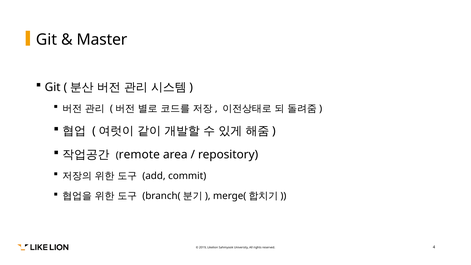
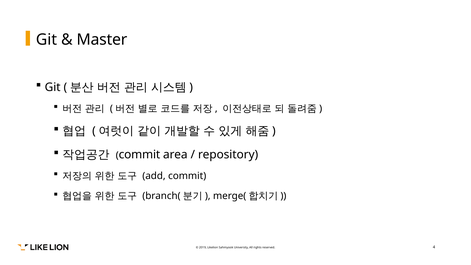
remote at (139, 155): remote -> commit
